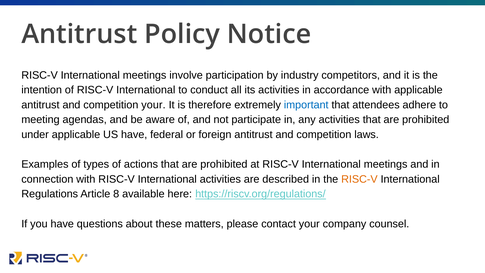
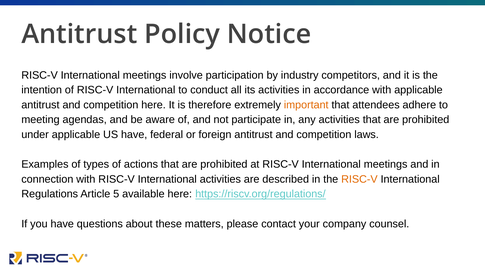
competition your: your -> here
important colour: blue -> orange
8: 8 -> 5
